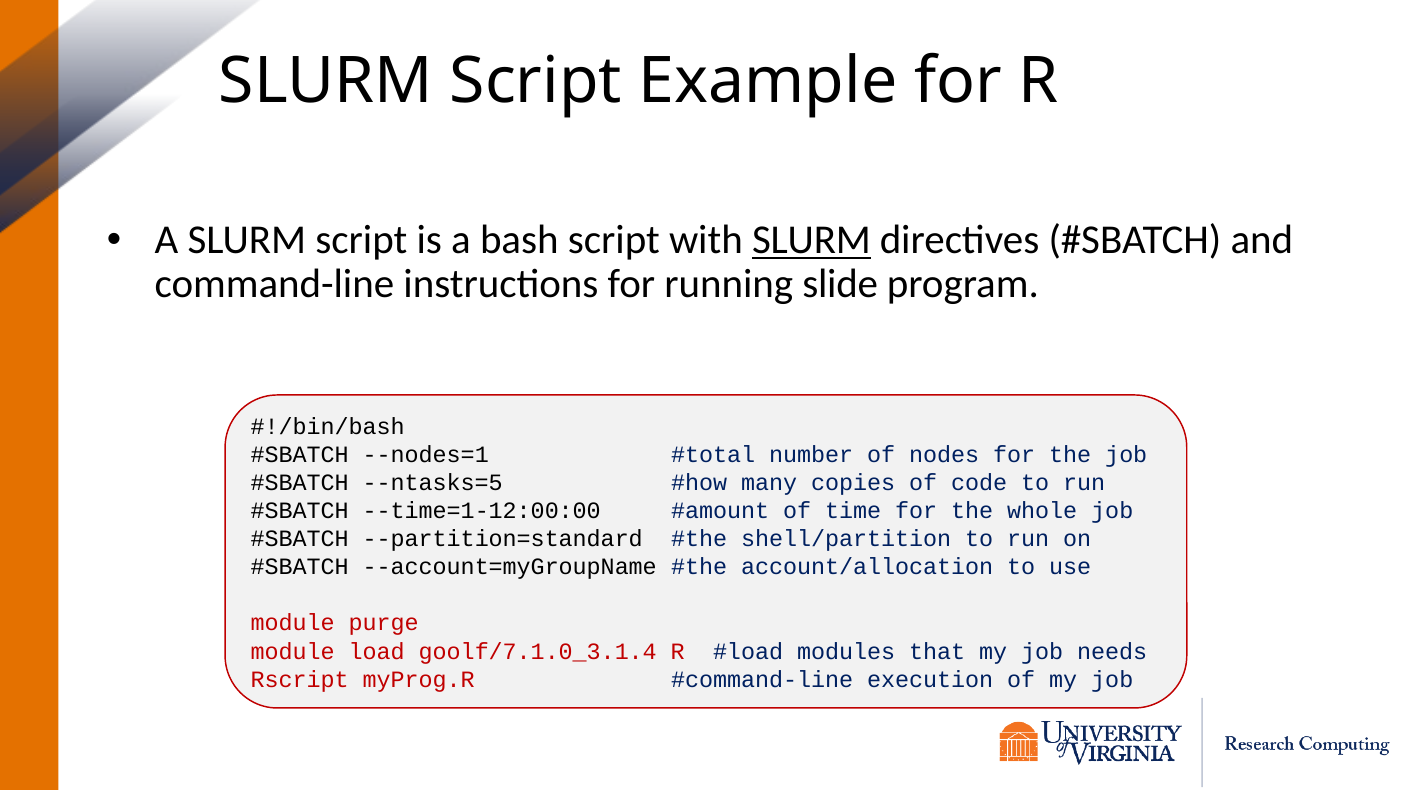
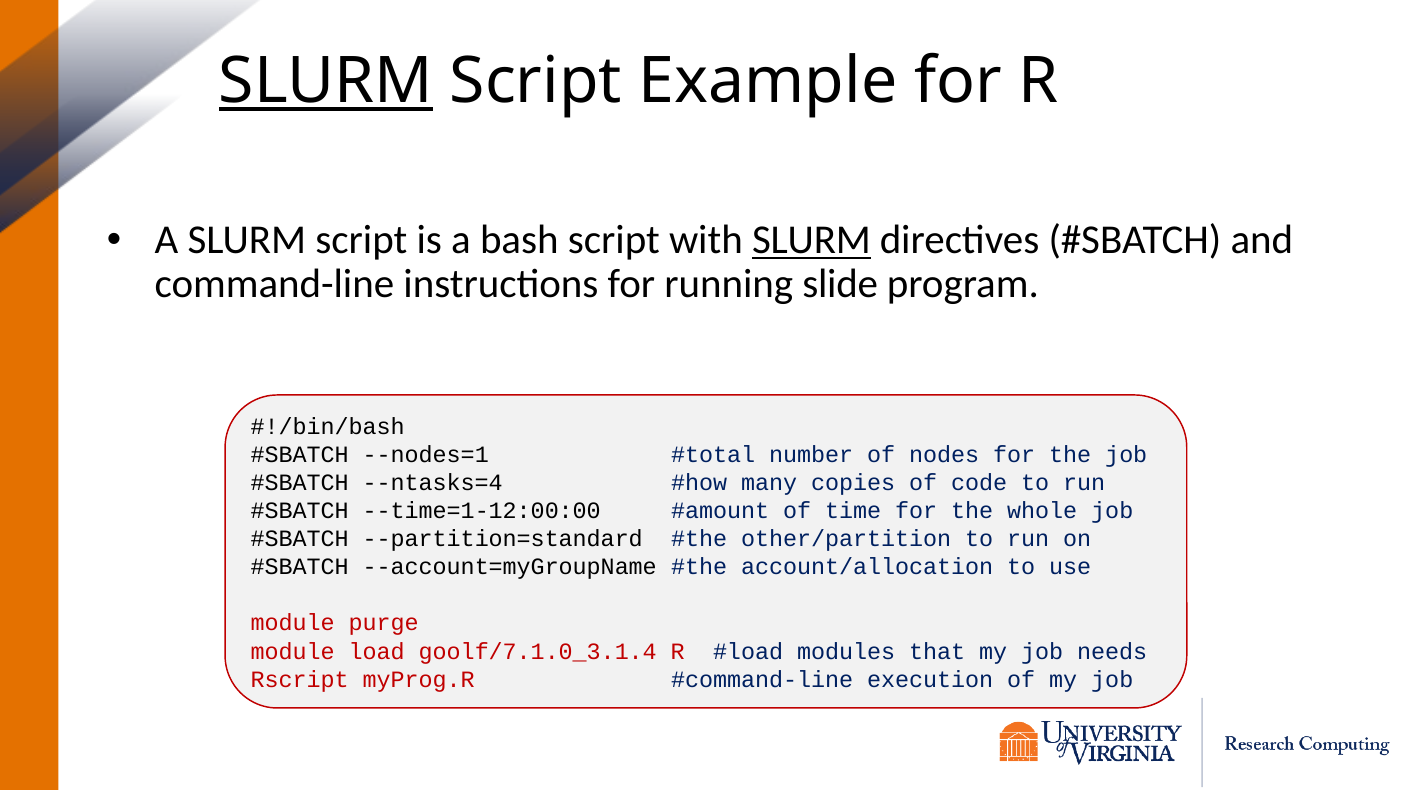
SLURM at (326, 82) underline: none -> present
--ntasks=5: --ntasks=5 -> --ntasks=4
shell/partition: shell/partition -> other/partition
